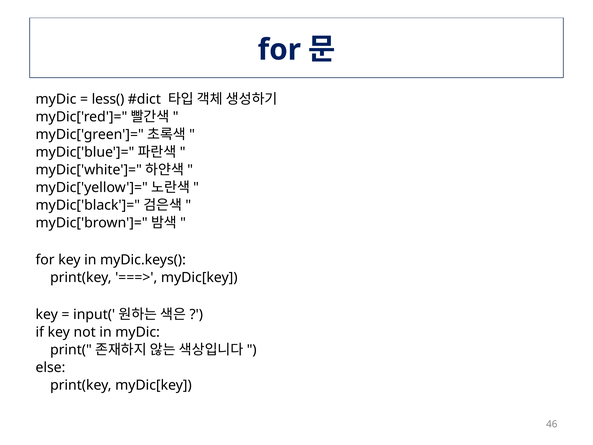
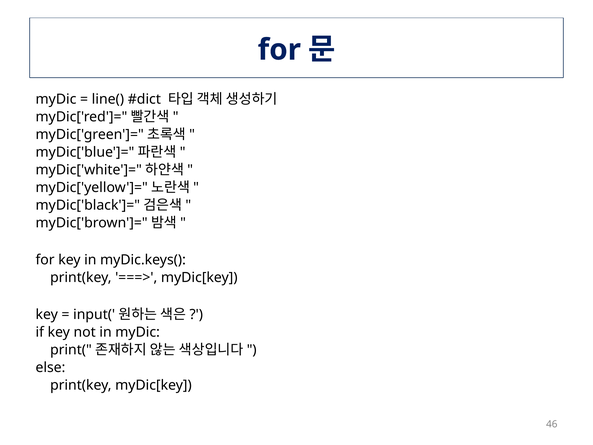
less(: less( -> line(
